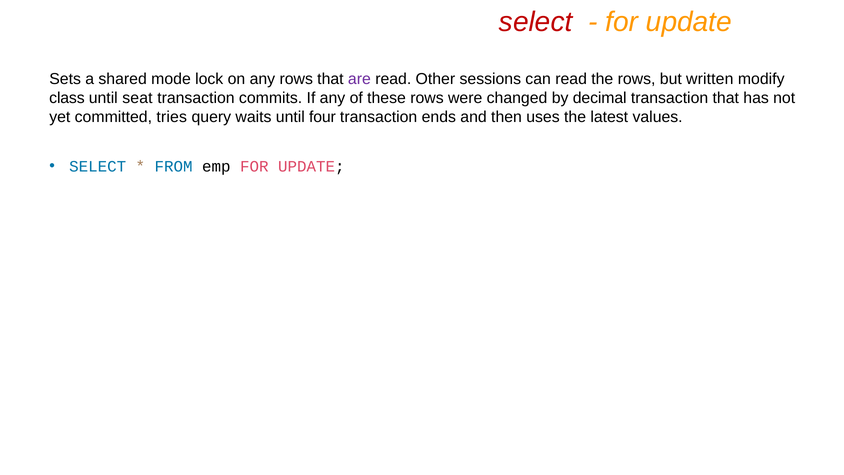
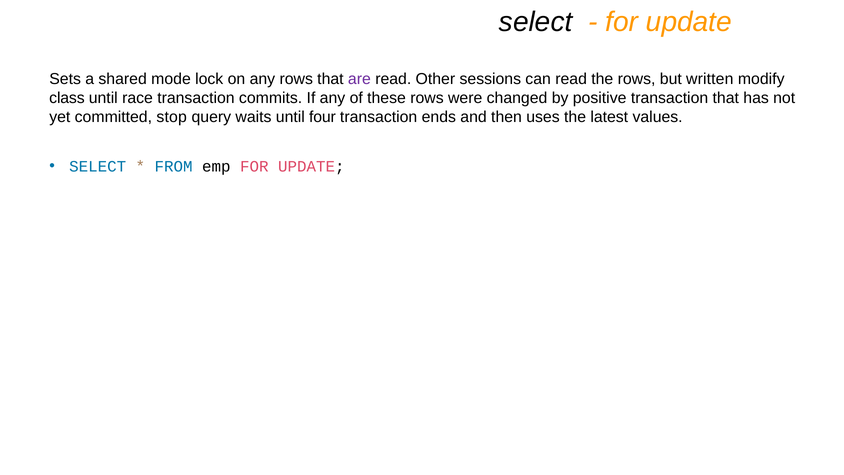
select at (536, 22) colour: red -> black
seat: seat -> race
decimal: decimal -> positive
tries: tries -> stop
